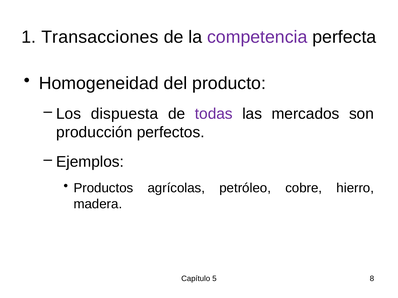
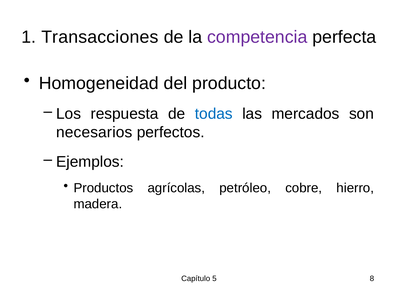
dispuesta: dispuesta -> respuesta
todas colour: purple -> blue
producción: producción -> necesarios
